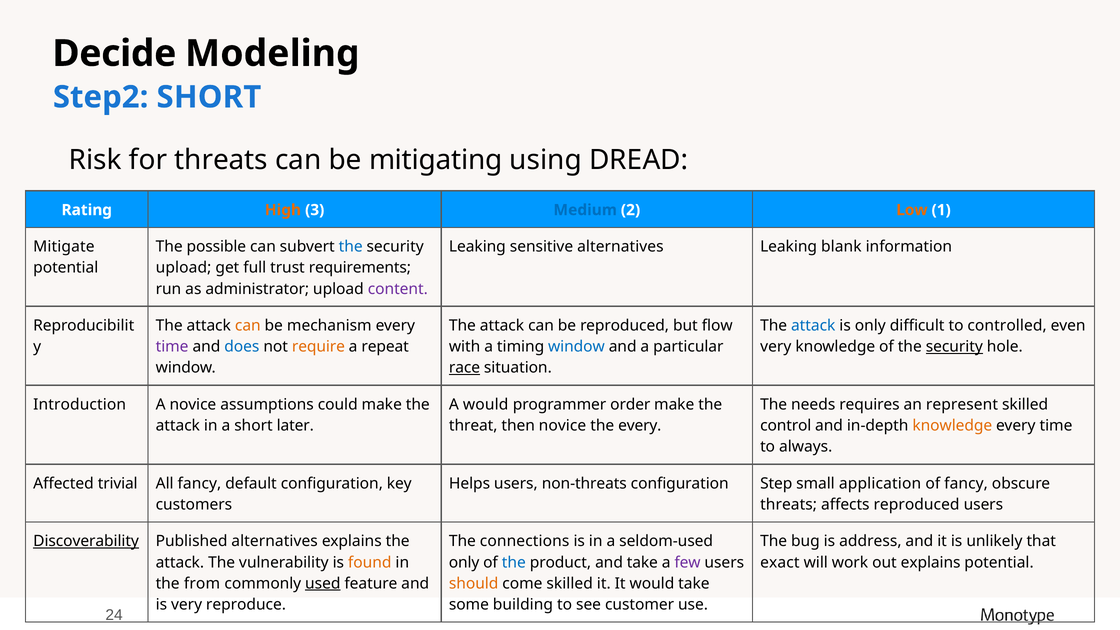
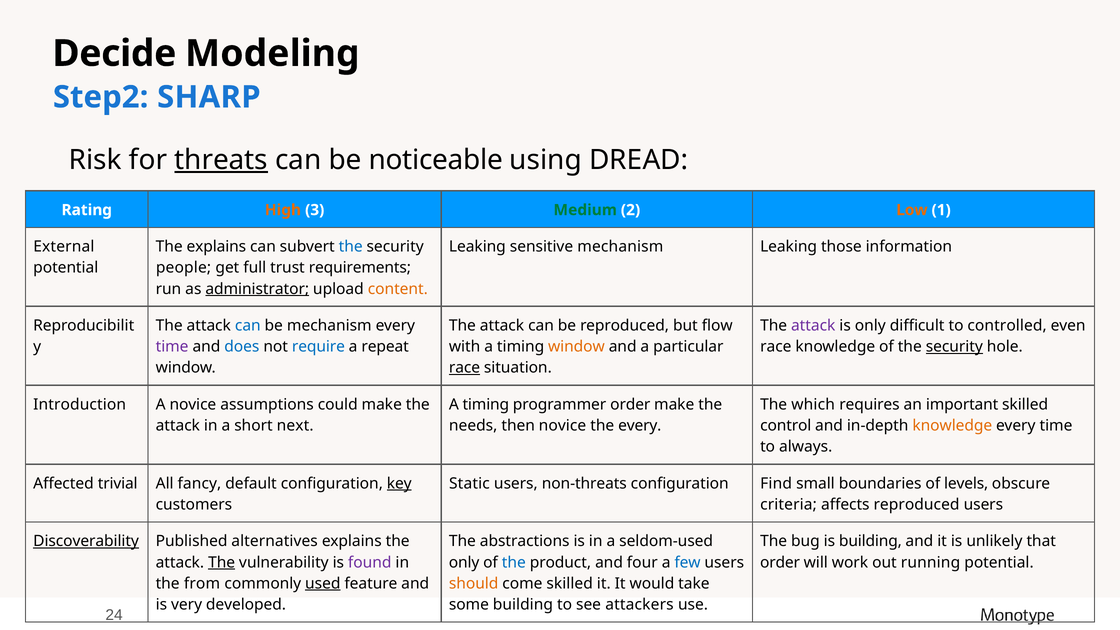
Step2 SHORT: SHORT -> SHARP
threats at (221, 160) underline: none -> present
mitigating: mitigating -> noticeable
Medium colour: blue -> green
Mitigate: Mitigate -> External
The possible: possible -> explains
sensitive alternatives: alternatives -> mechanism
blank: blank -> those
upload at (184, 268): upload -> people
administrator underline: none -> present
content colour: purple -> orange
can at (248, 326) colour: orange -> blue
attack at (813, 326) colour: blue -> purple
require colour: orange -> blue
window at (576, 347) colour: blue -> orange
very at (776, 347): very -> race
would at (486, 405): would -> timing
needs: needs -> which
represent: represent -> important
later: later -> next
threat: threat -> needs
key underline: none -> present
Helps: Helps -> Static
Step: Step -> Find
application: application -> boundaries
of fancy: fancy -> levels
threats at (789, 505): threats -> criteria
connections: connections -> abstractions
is address: address -> building
The at (222, 562) underline: none -> present
found colour: orange -> purple
and take: take -> four
few colour: purple -> blue
exact at (780, 562): exact -> order
out explains: explains -> running
reproduce: reproduce -> developed
customer: customer -> attackers
